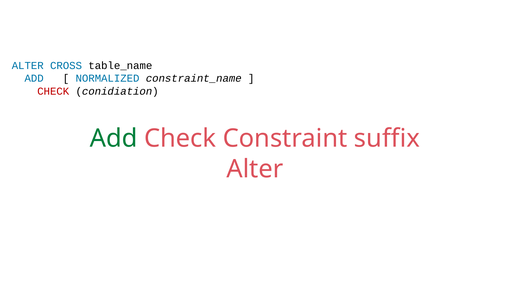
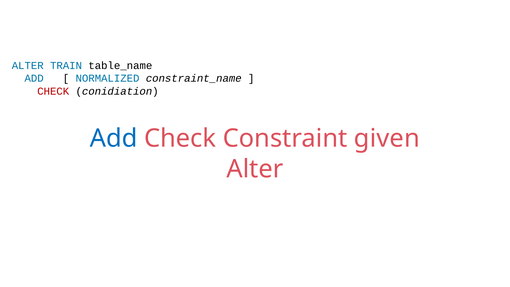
CROSS: CROSS -> TRAIN
Add at (114, 138) colour: green -> blue
suffix: suffix -> given
